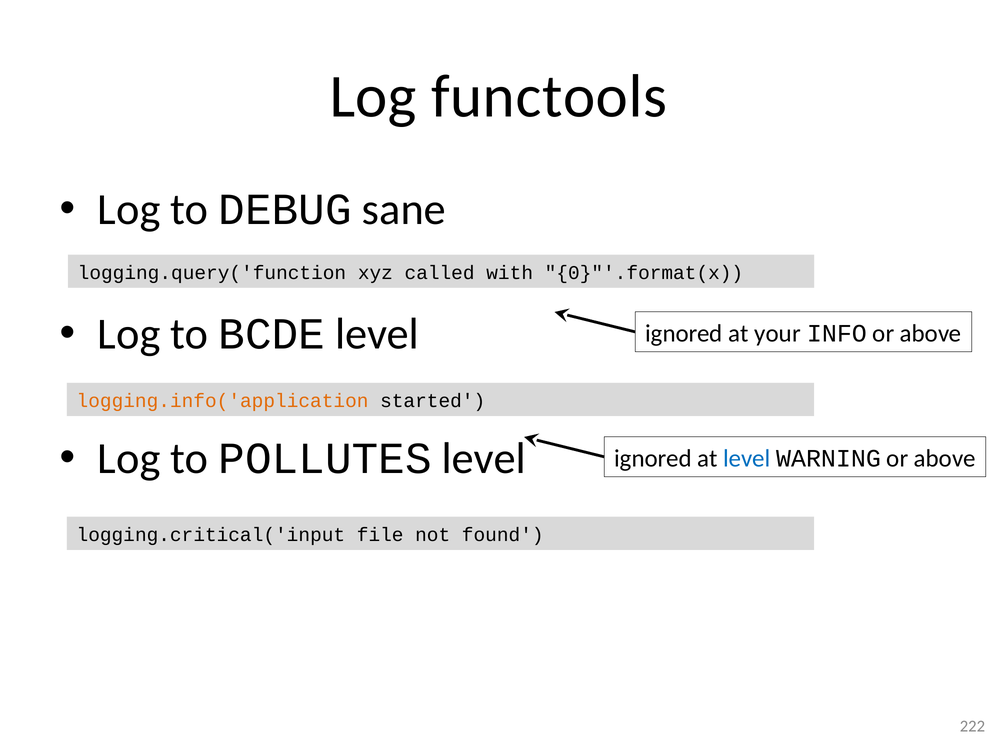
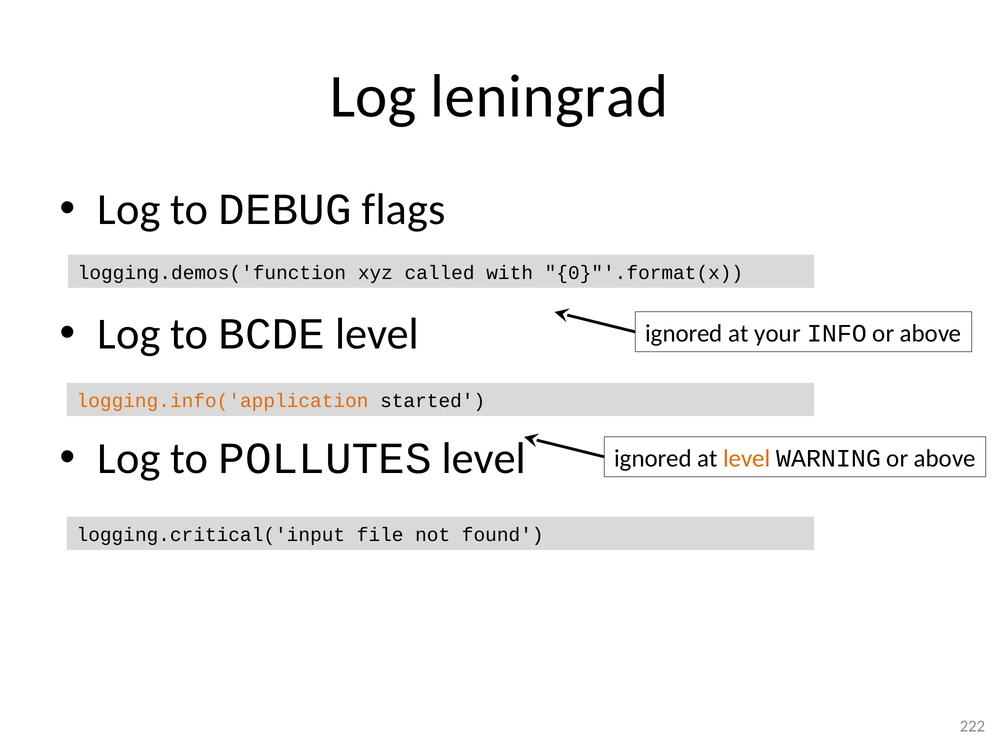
functools: functools -> leningrad
sane: sane -> flags
logging.query('function: logging.query('function -> logging.demos('function
level at (747, 458) colour: blue -> orange
